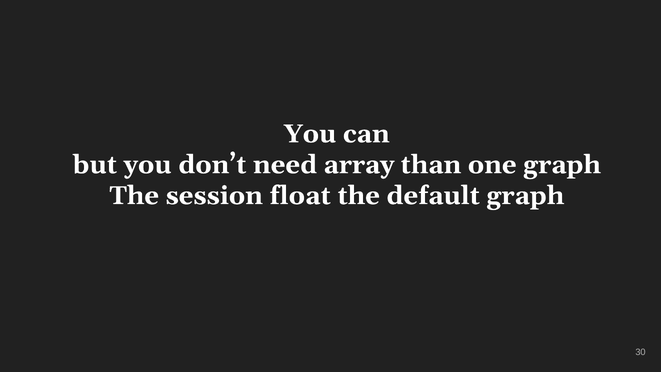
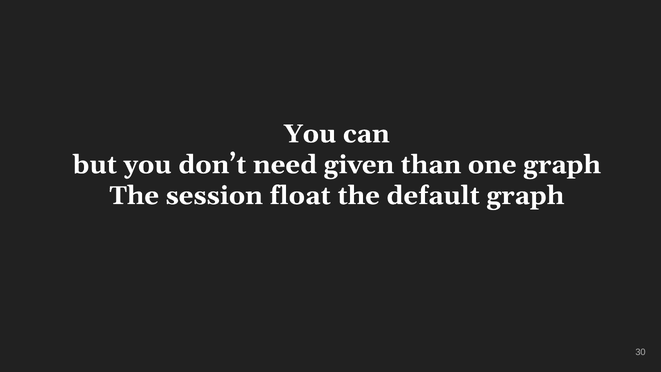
array: array -> given
